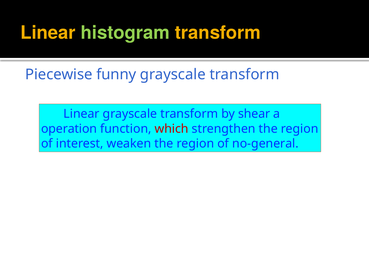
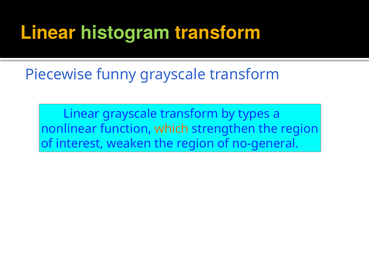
shear: shear -> types
operation: operation -> nonlinear
which colour: red -> orange
